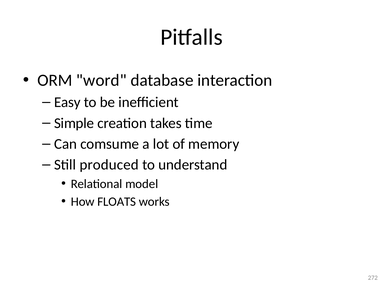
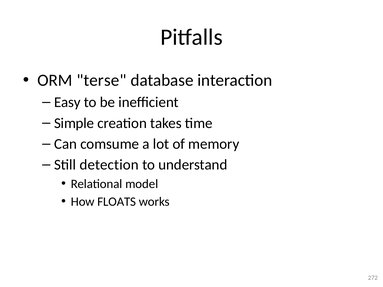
word: word -> terse
produced: produced -> detection
